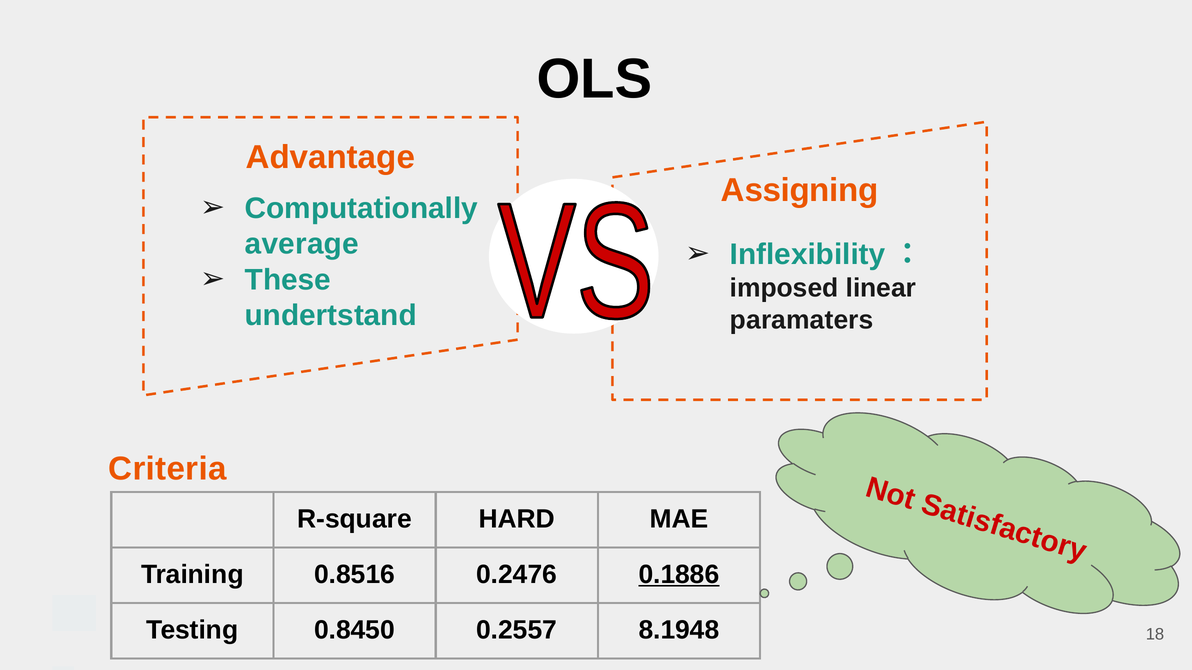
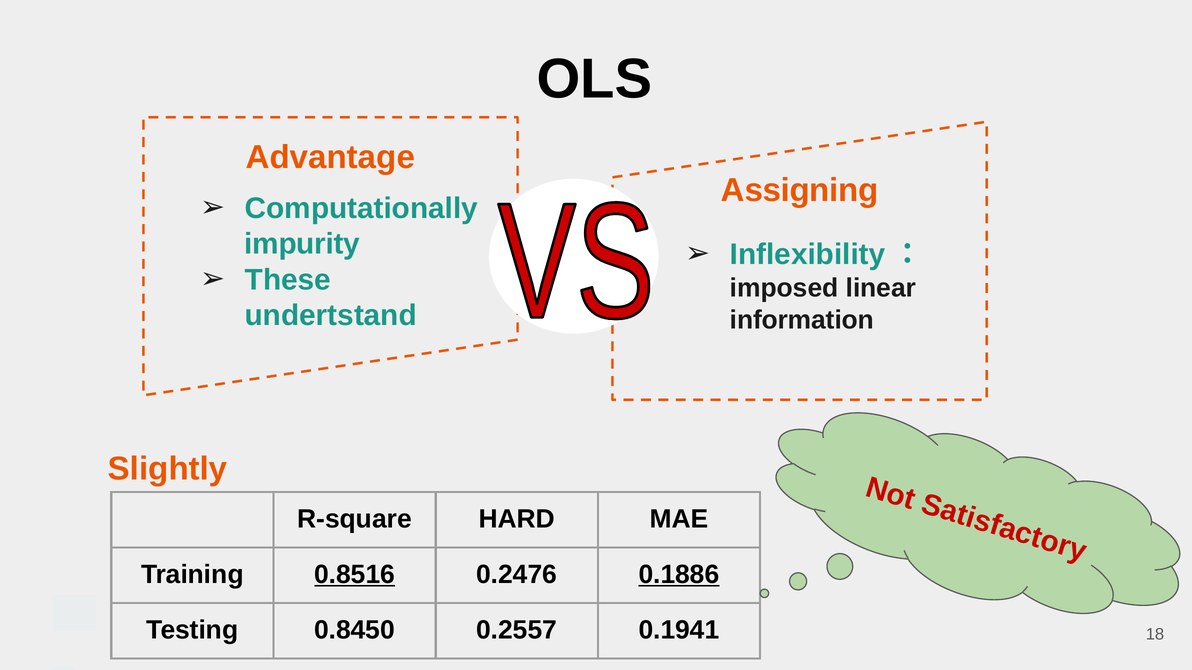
average: average -> impurity
paramaters: paramaters -> information
Criteria: Criteria -> Slightly
0.8516 underline: none -> present
8.1948: 8.1948 -> 0.1941
